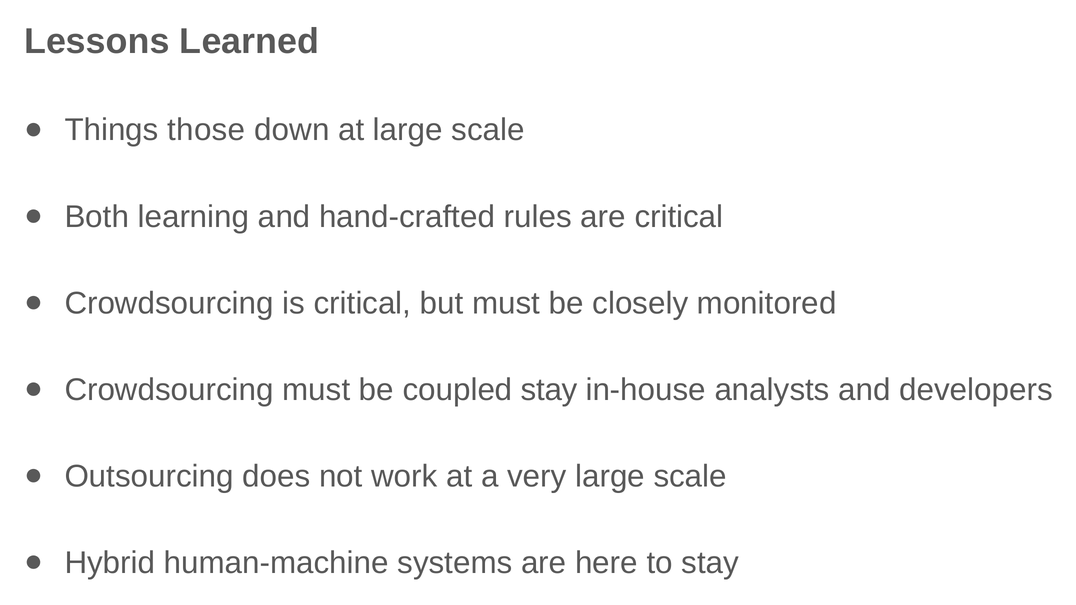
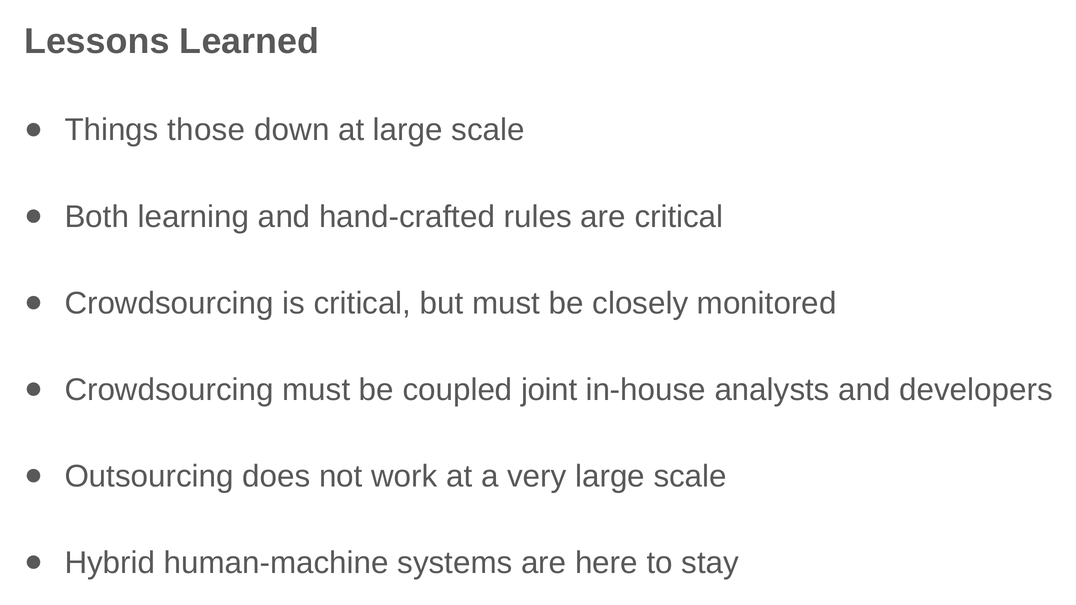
coupled stay: stay -> joint
